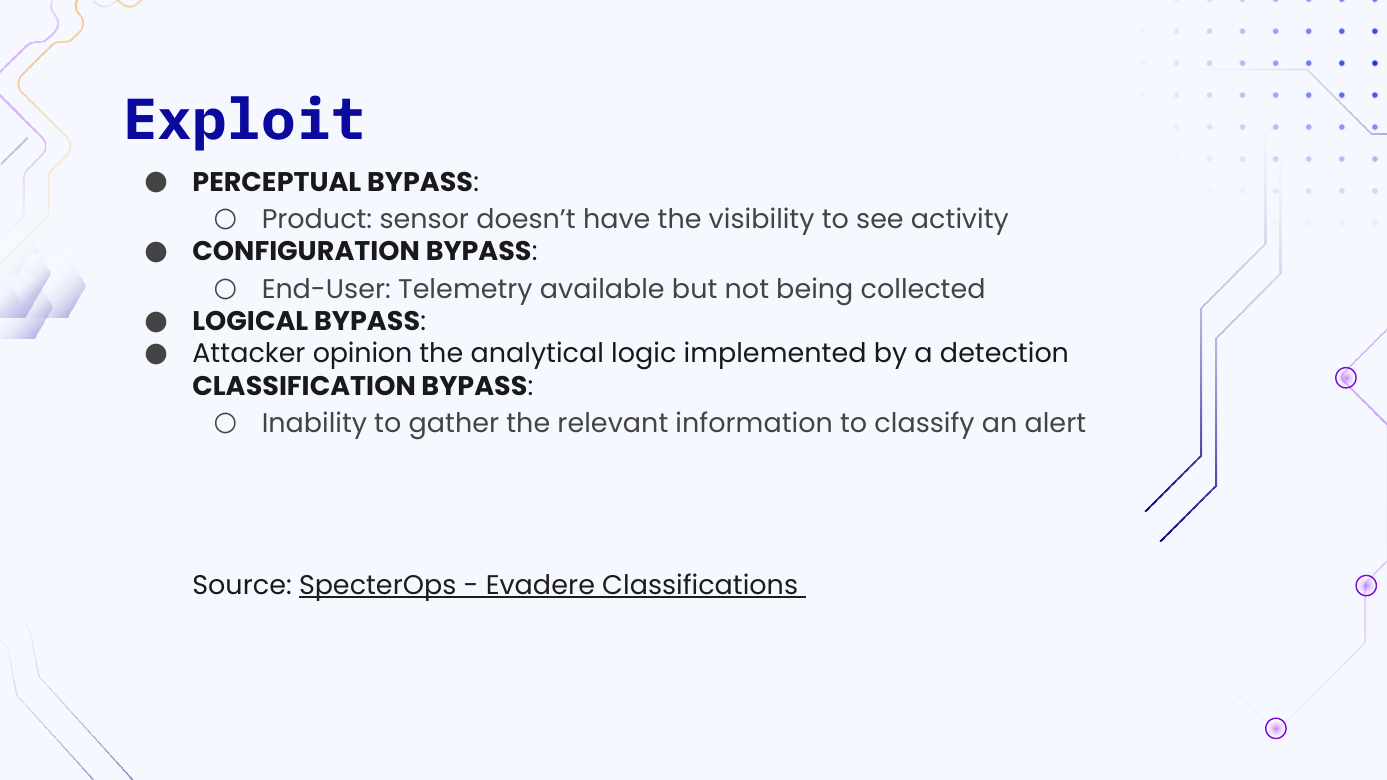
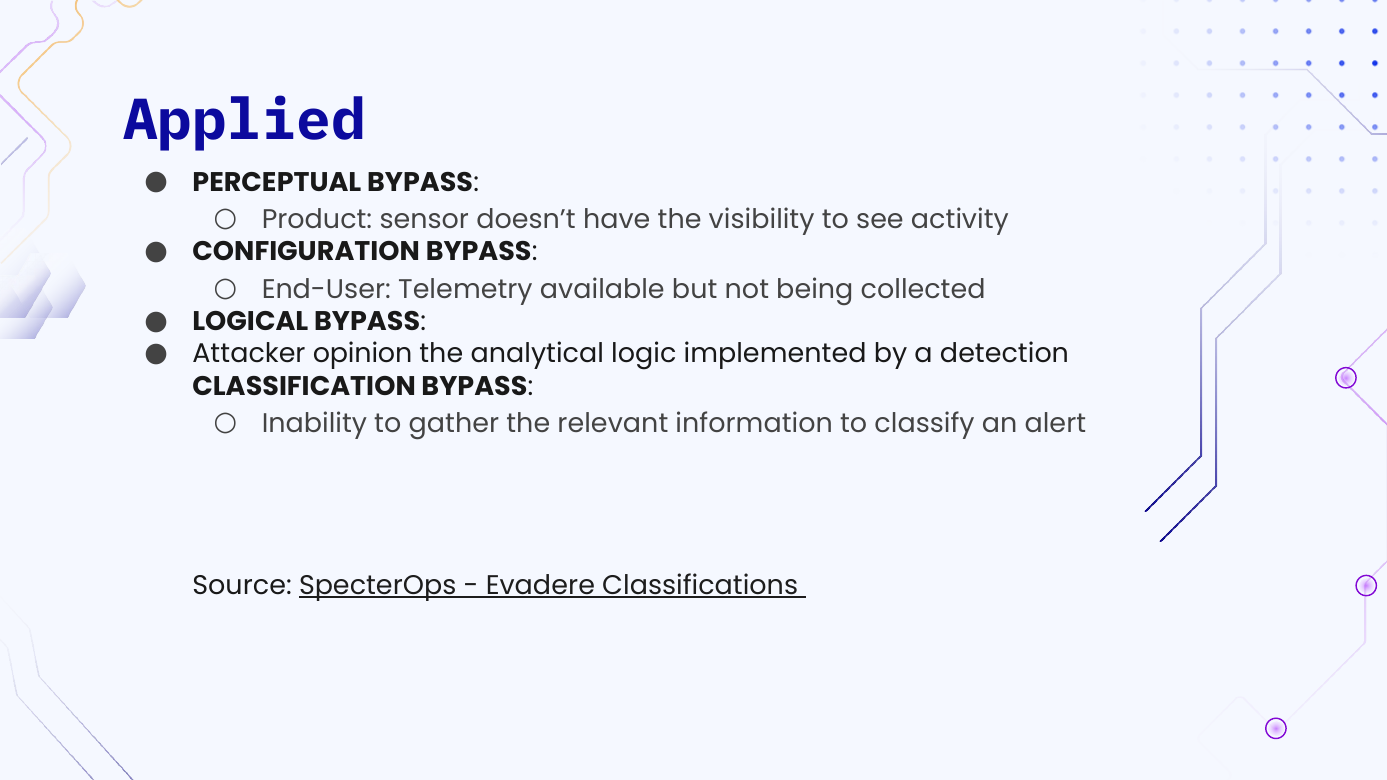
Exploit: Exploit -> Applied
